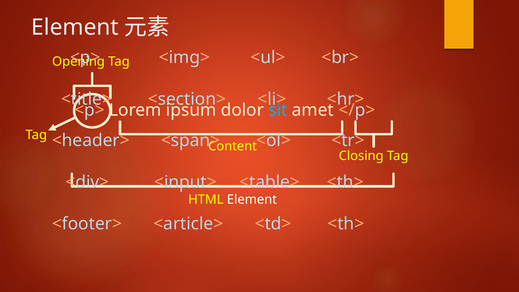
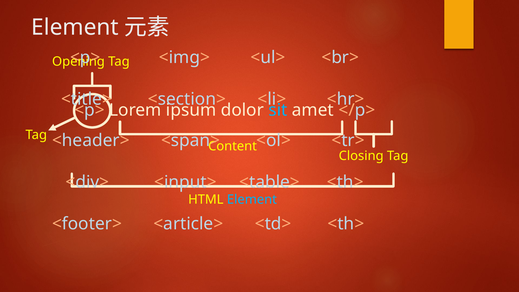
Element at (252, 200) colour: white -> light blue
